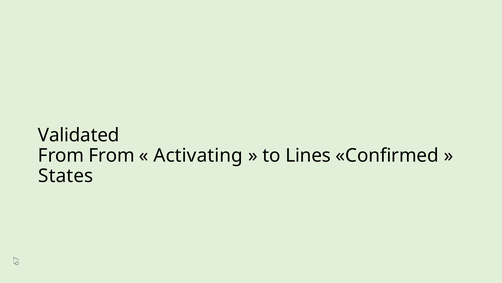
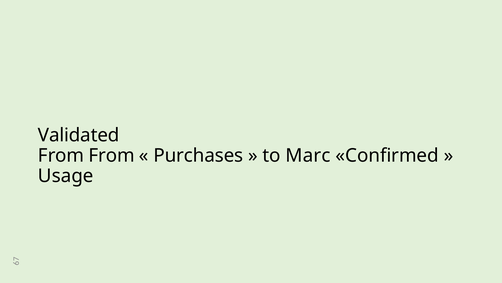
Activating: Activating -> Purchases
Lines: Lines -> Marc
States: States -> Usage
